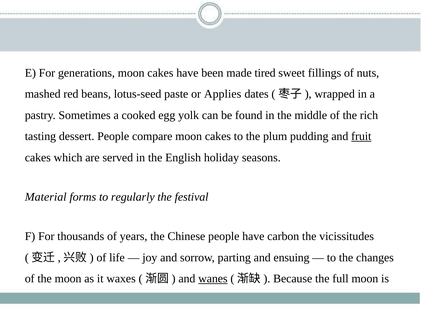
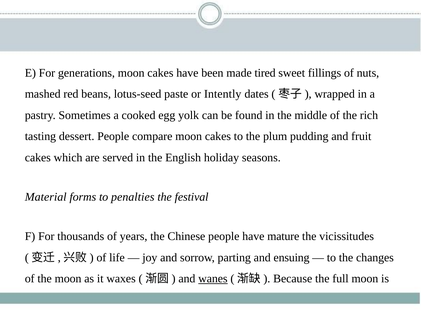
Applies: Applies -> Intently
fruit underline: present -> none
regularly: regularly -> penalties
carbon: carbon -> mature
